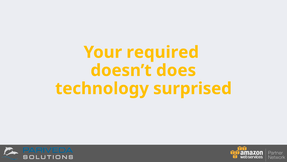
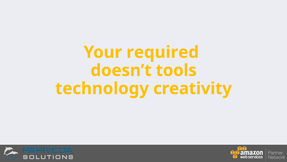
does: does -> tools
surprised: surprised -> creativity
